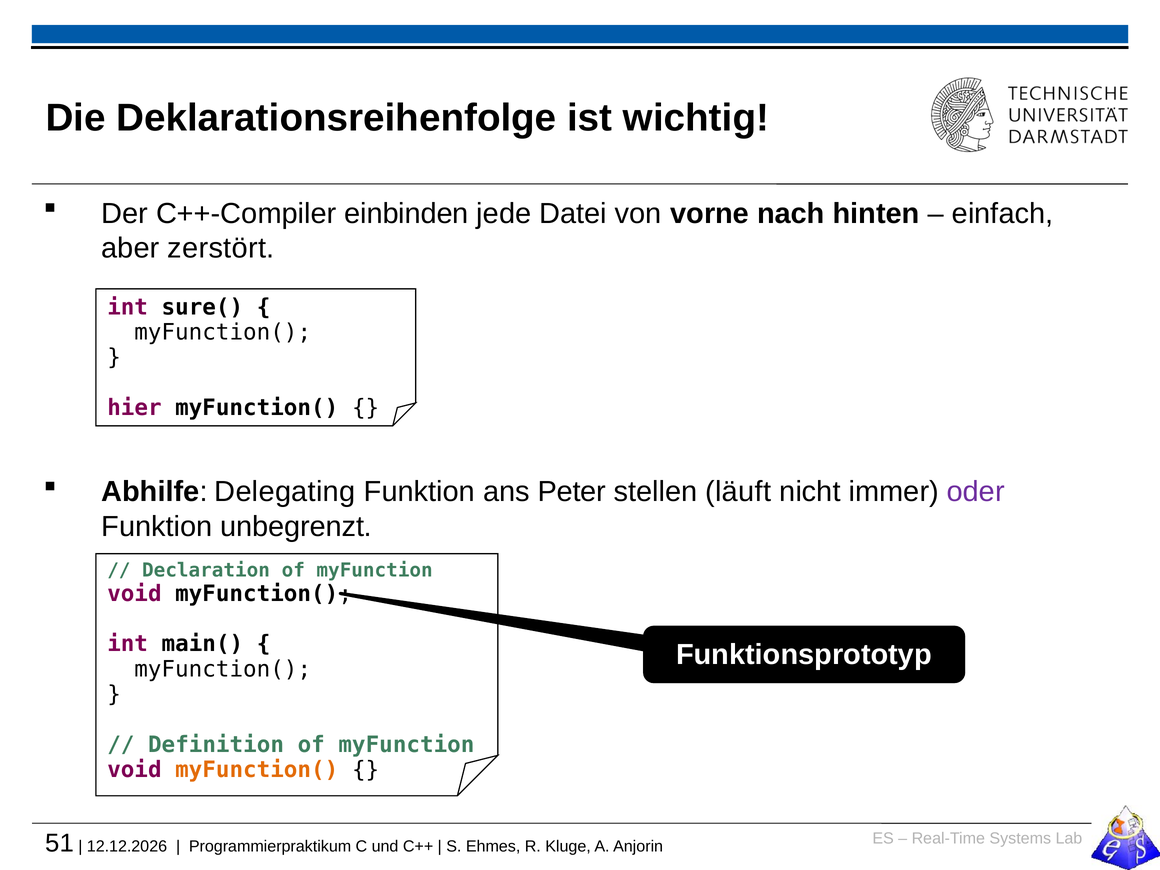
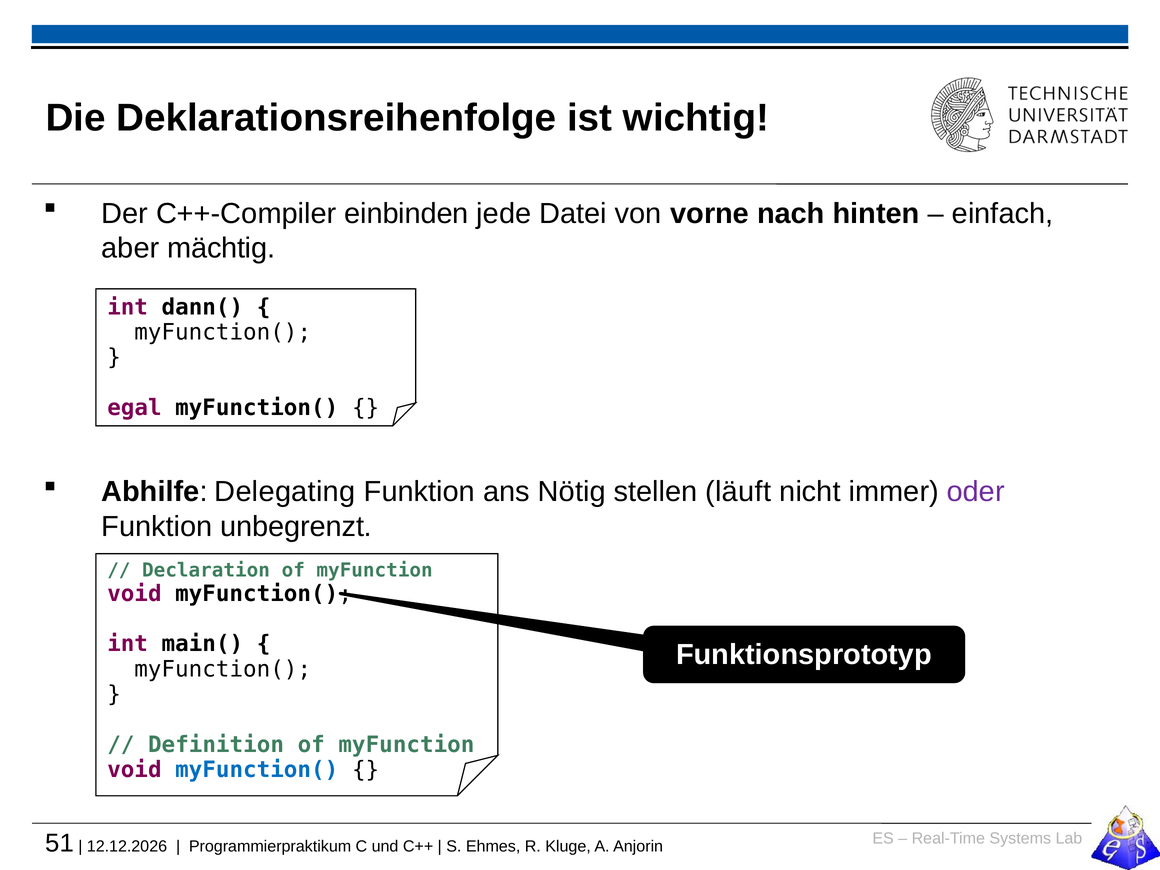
zerstört: zerstört -> mächtig
sure(: sure( -> dann(
hier: hier -> egal
Peter: Peter -> Nötig
myFunction( at (257, 770) colour: orange -> blue
